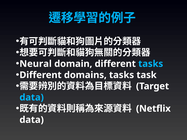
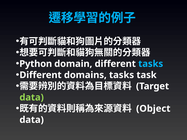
Neural: Neural -> Python
data at (32, 98) colour: light blue -> light green
Netflix: Netflix -> Object
